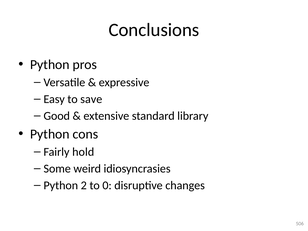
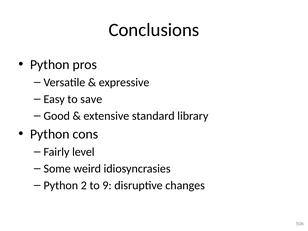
hold: hold -> level
0: 0 -> 9
